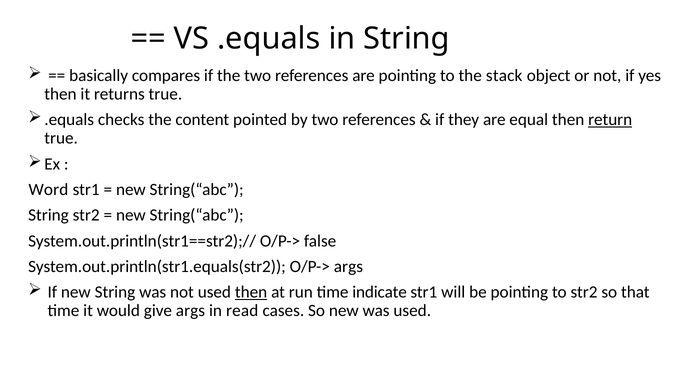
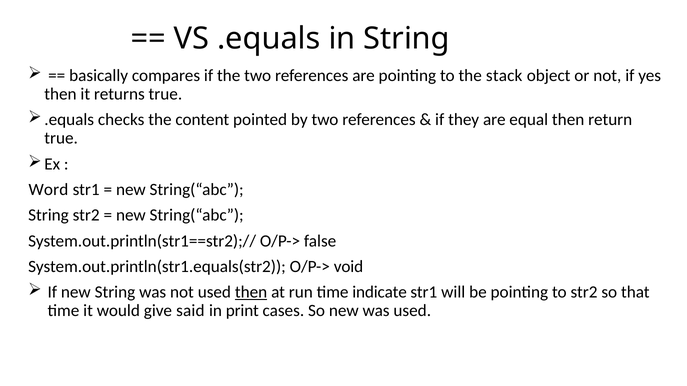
return underline: present -> none
O/P-> args: args -> void
give args: args -> said
read: read -> print
